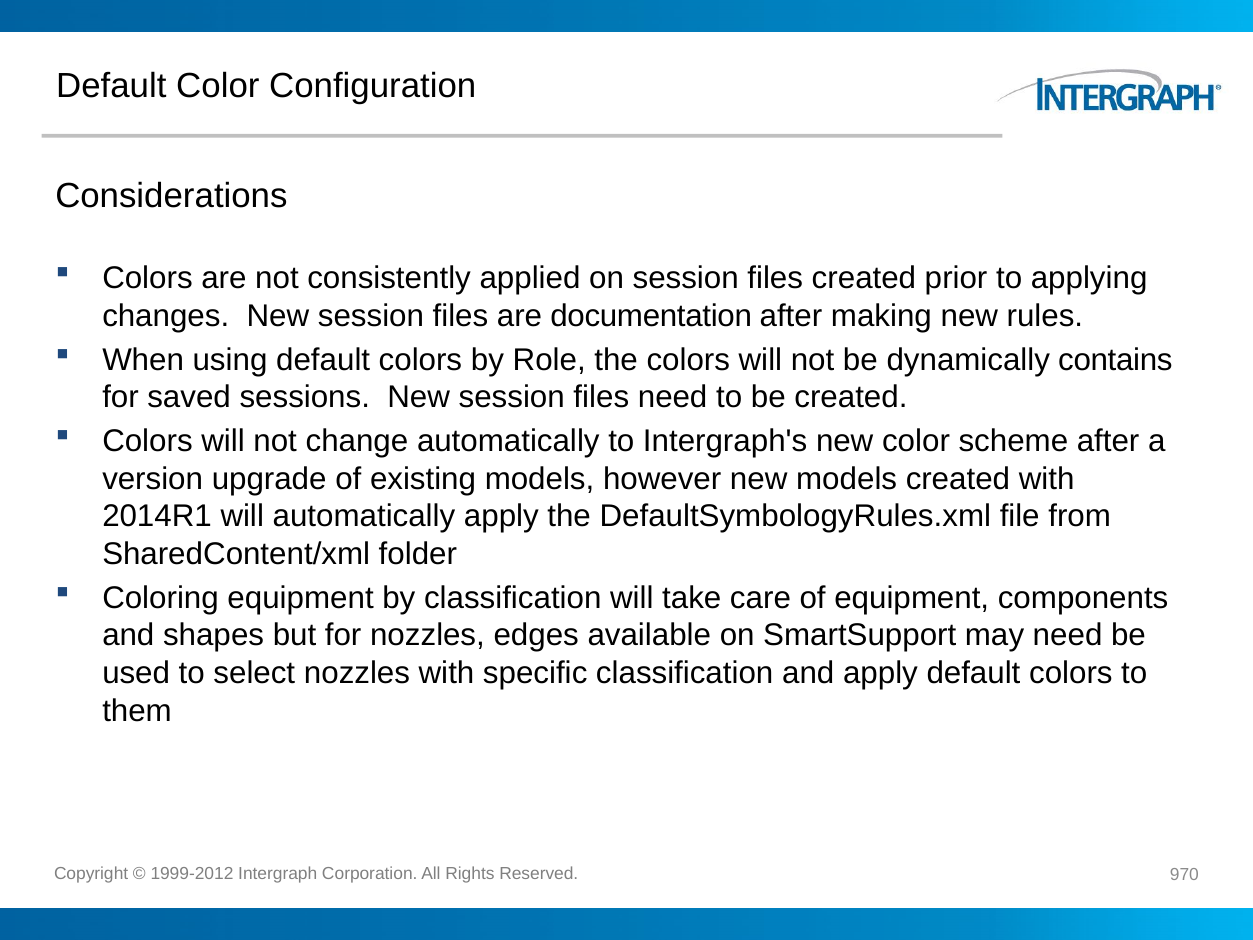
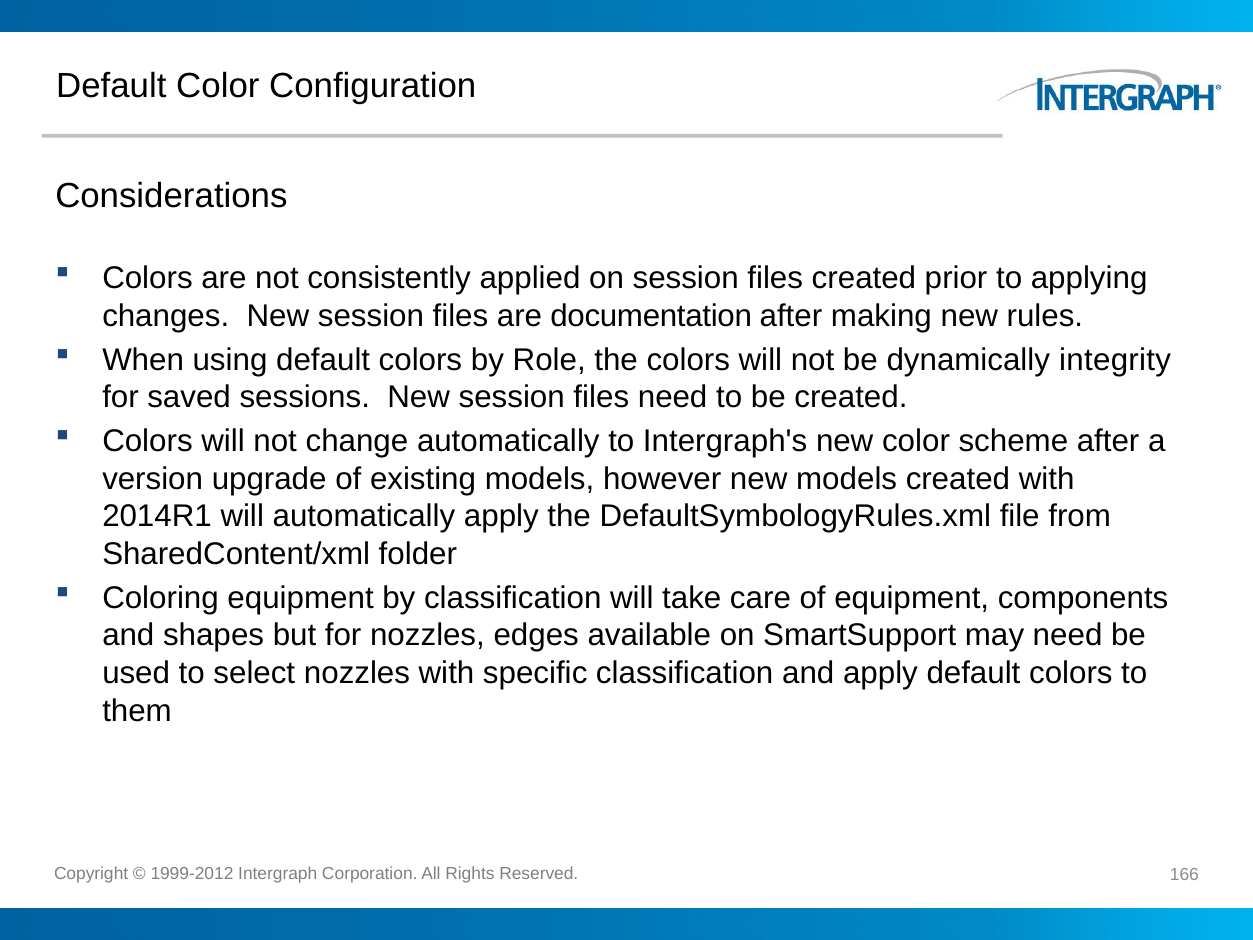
contains: contains -> integrity
970: 970 -> 166
